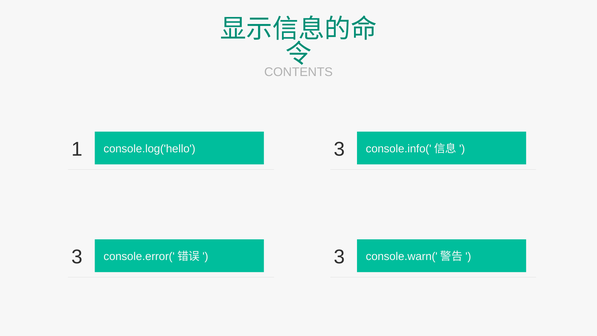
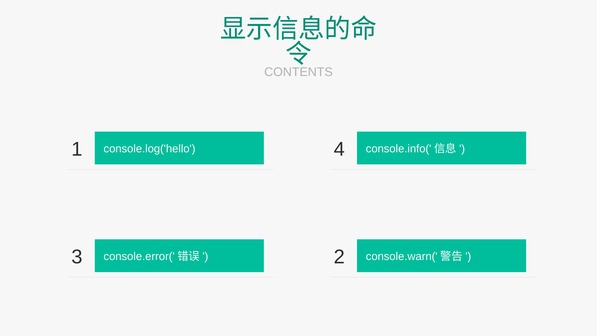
console.log('hello 3: 3 -> 4
3 at (339, 257): 3 -> 2
